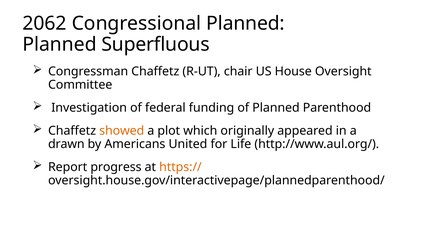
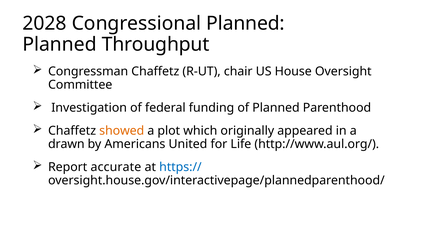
2062: 2062 -> 2028
Superfluous: Superfluous -> Throughput
progress: progress -> accurate
https:// colour: orange -> blue
